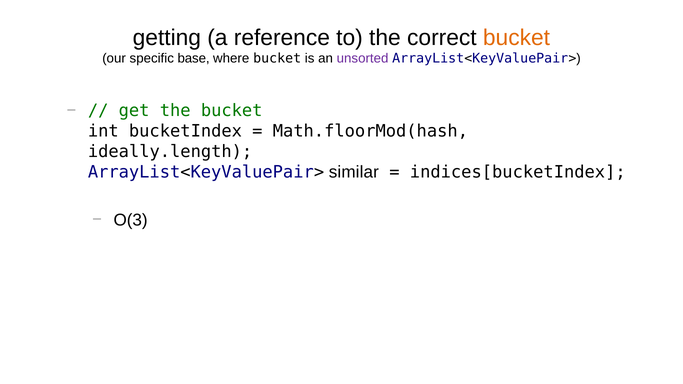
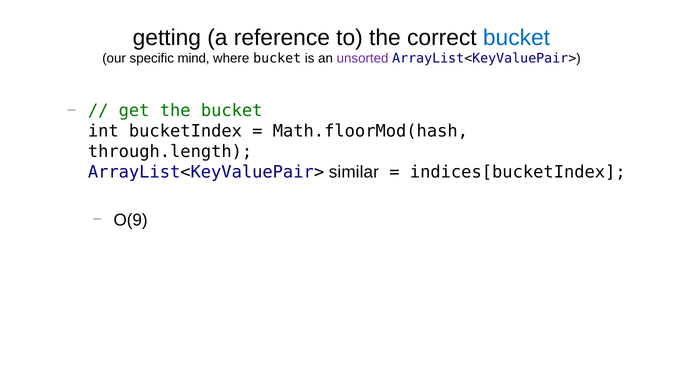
bucket at (516, 38) colour: orange -> blue
base: base -> mind
ideally.length: ideally.length -> through.length
O(3: O(3 -> O(9
